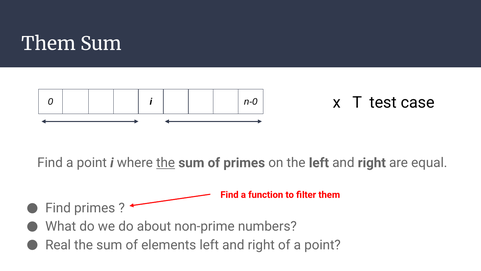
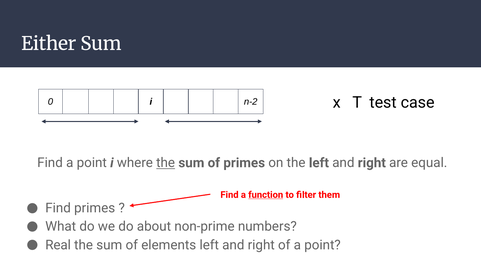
Them at (48, 44): Them -> Either
n-0: n-0 -> n-2
function underline: none -> present
